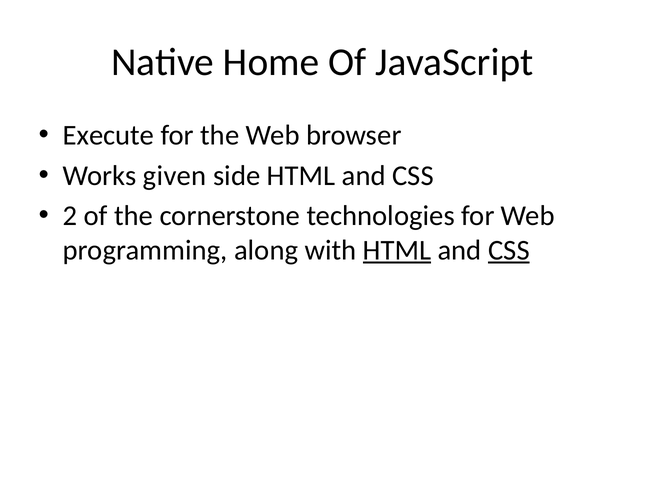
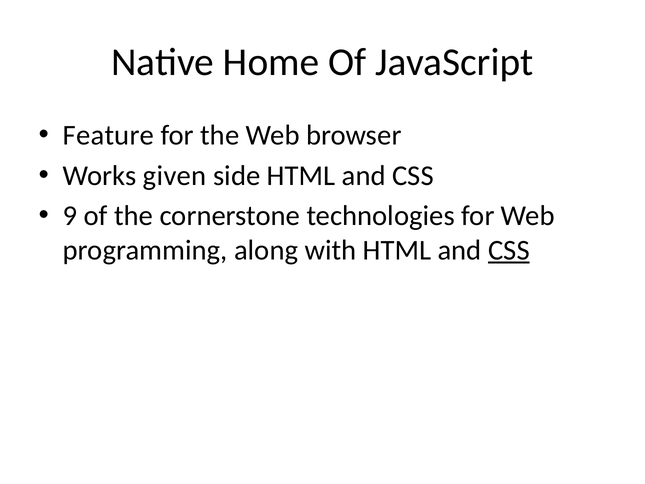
Execute: Execute -> Feature
2: 2 -> 9
HTML at (397, 250) underline: present -> none
